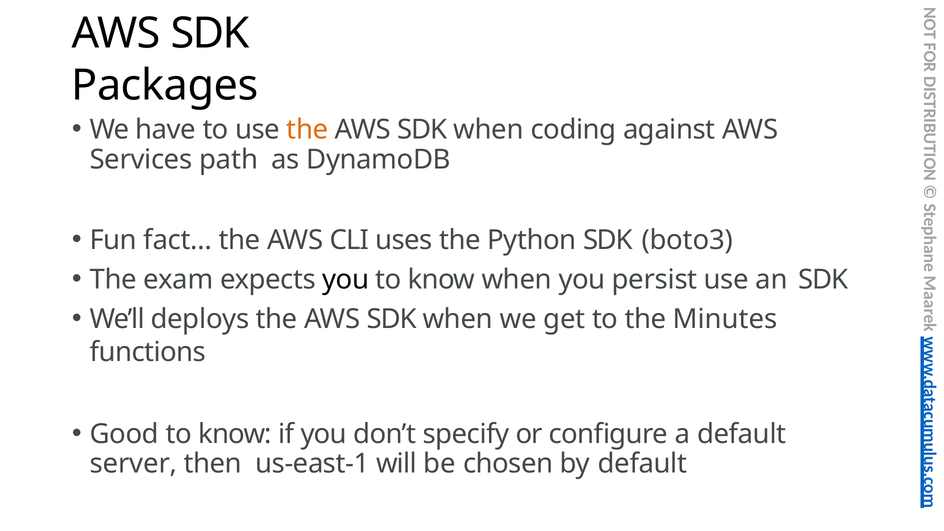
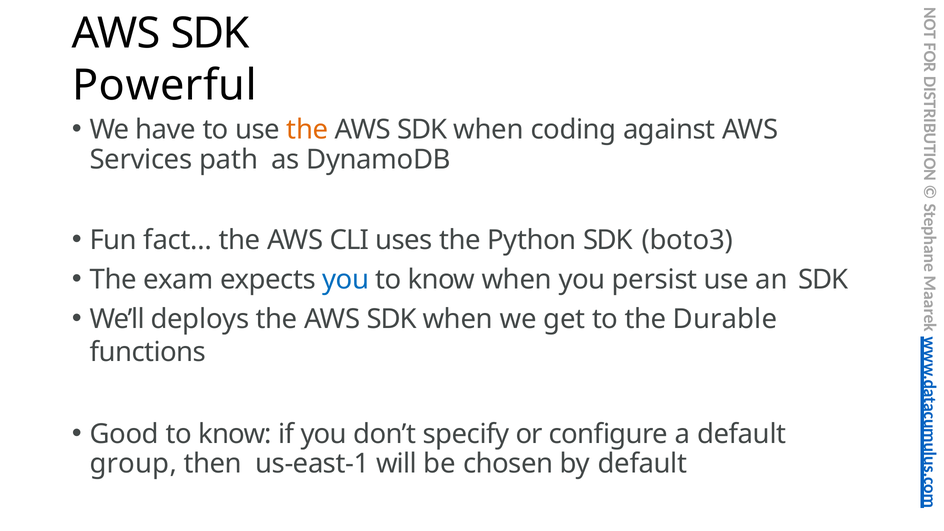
Packages: Packages -> Powerful
you at (346, 280) colour: black -> blue
Minutes: Minutes -> Durable
server: server -> group
